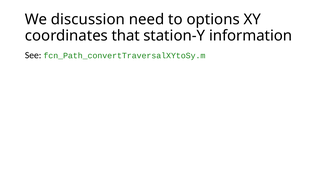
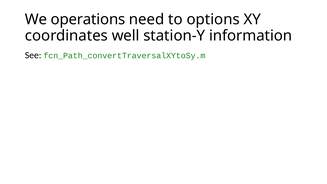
discussion: discussion -> operations
that: that -> well
